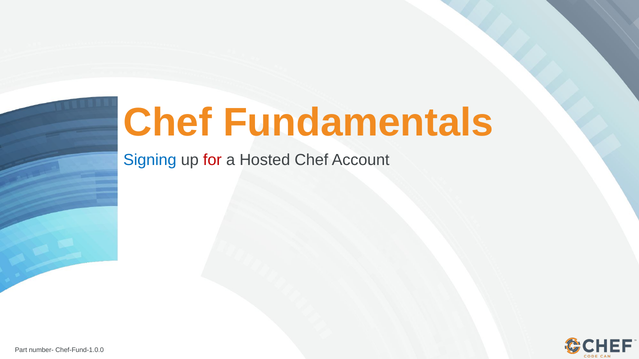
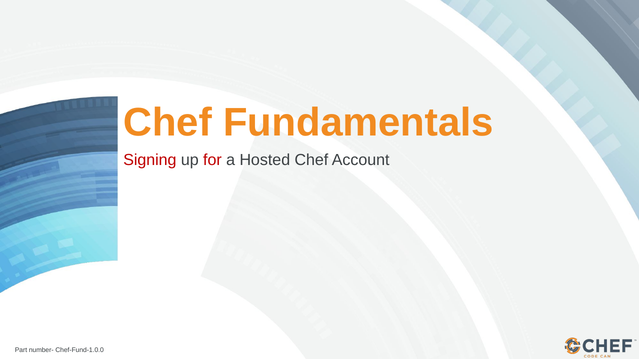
Signing colour: blue -> red
